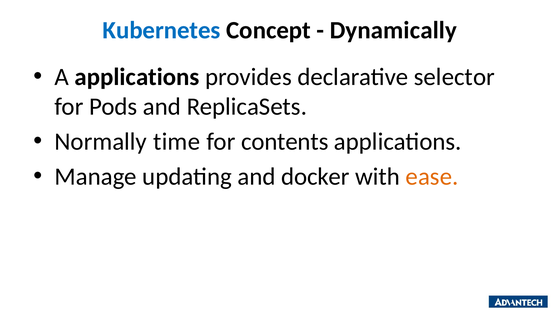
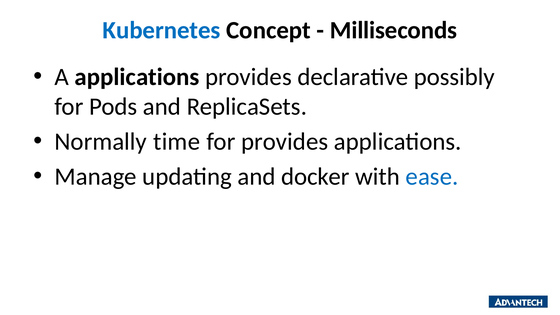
Dynamically: Dynamically -> Milliseconds
selector: selector -> possibly
for contents: contents -> provides
ease colour: orange -> blue
